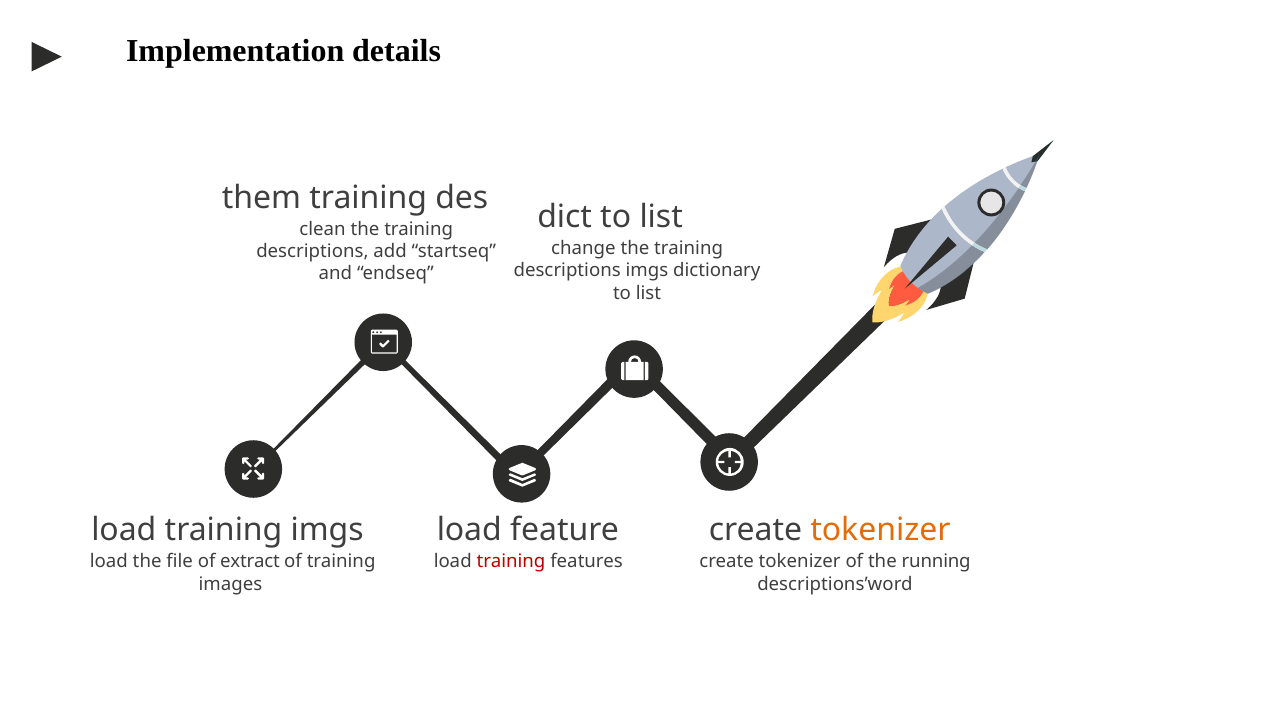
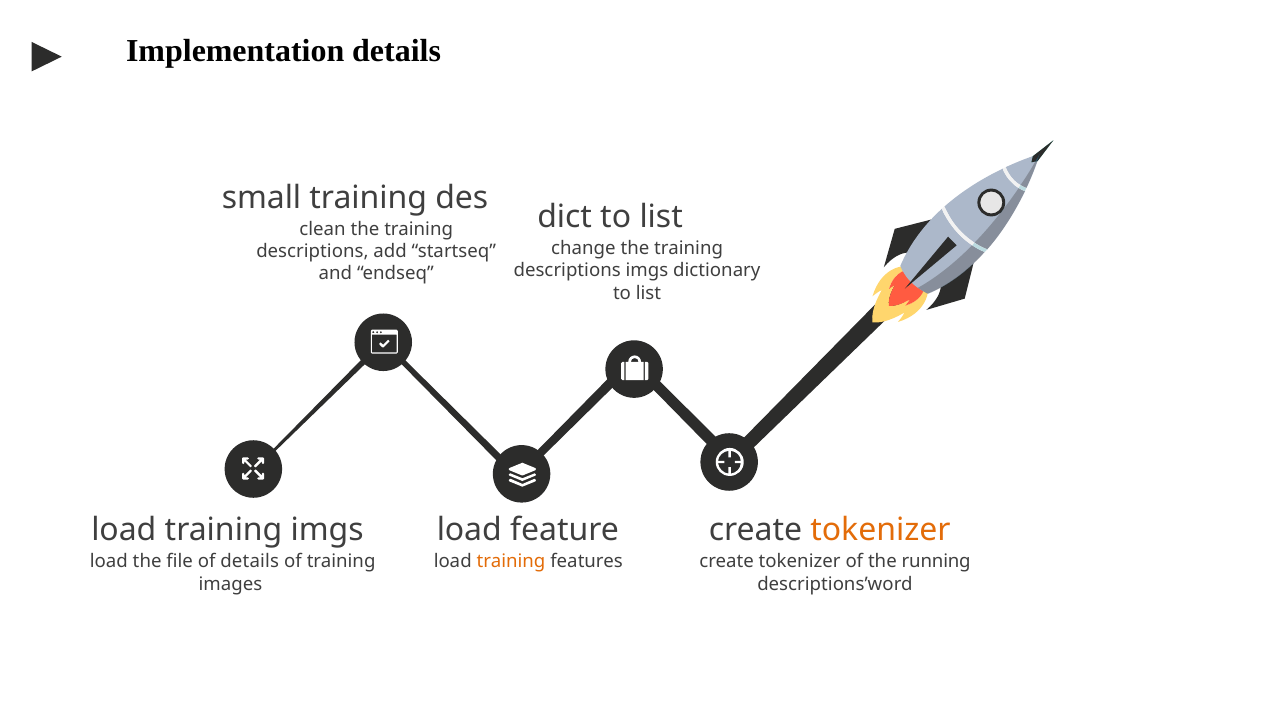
them: them -> small
of extract: extract -> details
training at (511, 561) colour: red -> orange
